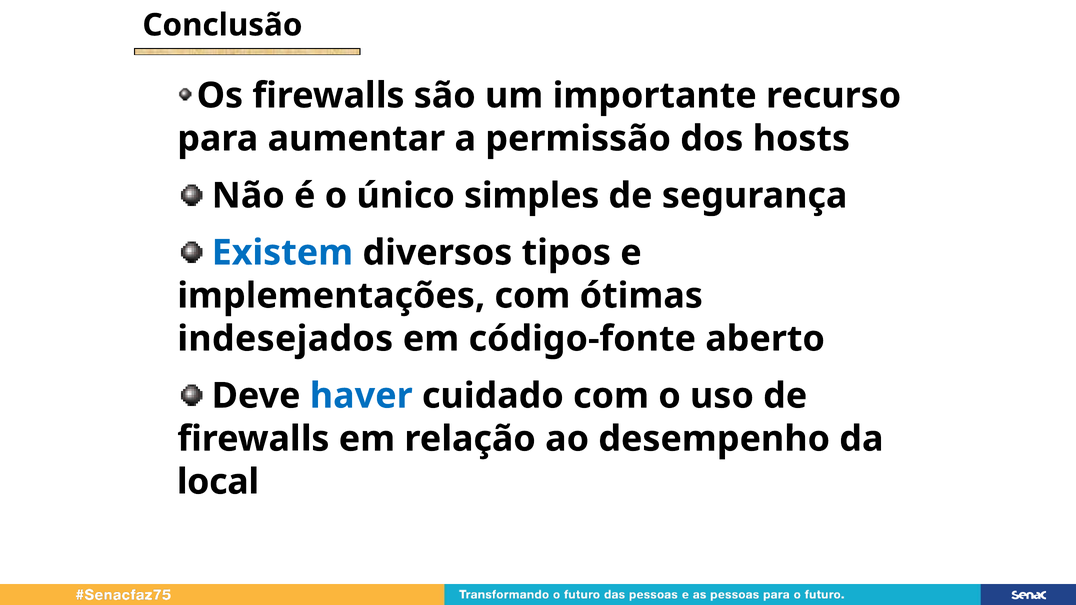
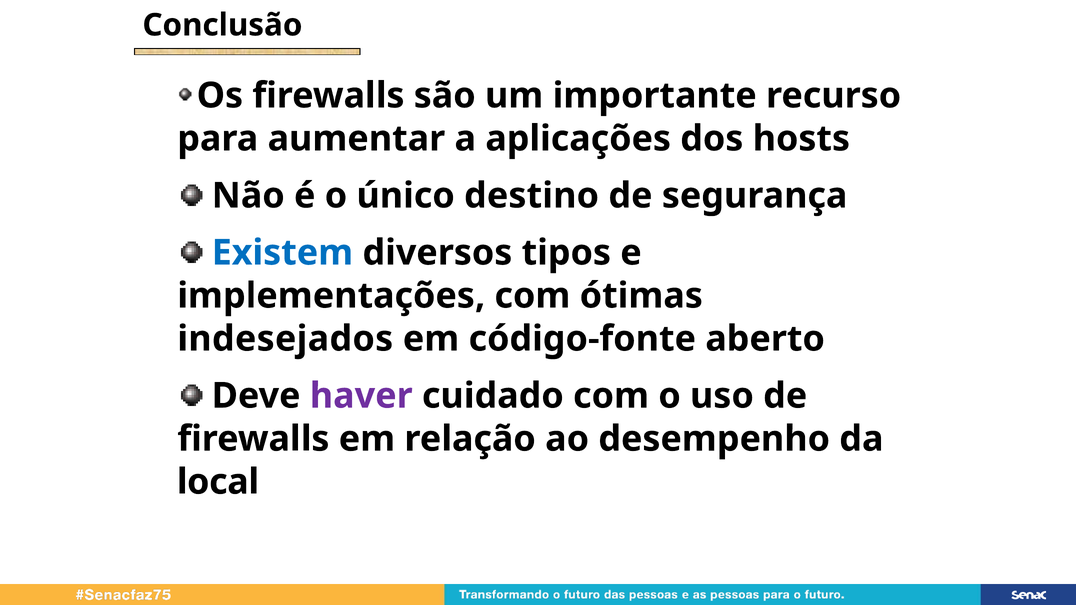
permissão: permissão -> aplicações
simples: simples -> destino
haver colour: blue -> purple
